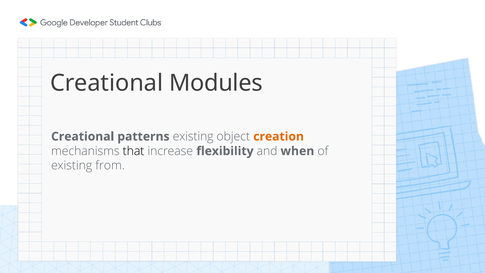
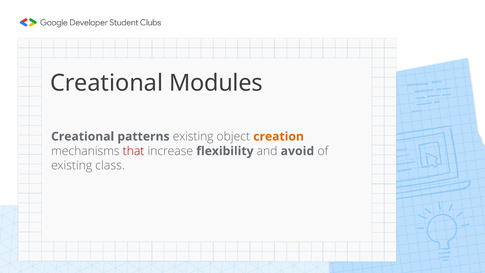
that colour: black -> red
when: when -> avoid
from: from -> class
